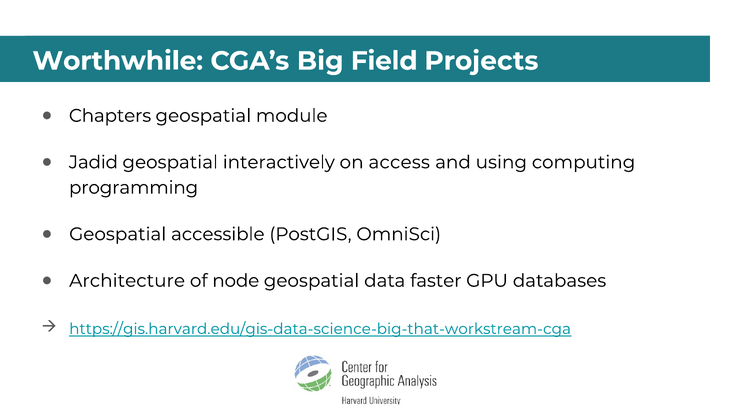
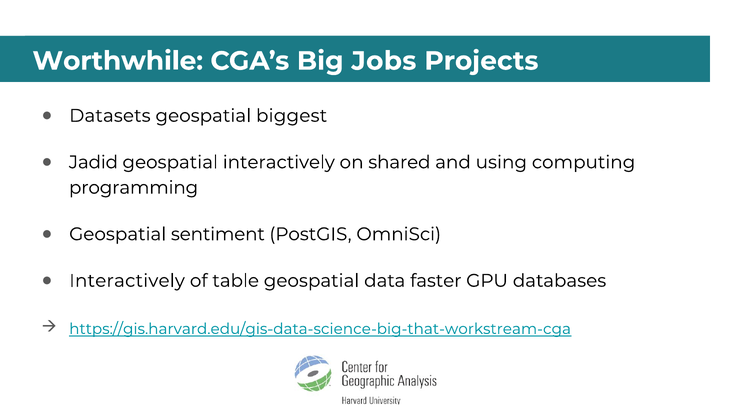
Field: Field -> Jobs
Chapters: Chapters -> Datasets
module: module -> biggest
access: access -> shared
accessible: accessible -> sentiment
Architecture at (127, 280): Architecture -> Interactively
node: node -> table
